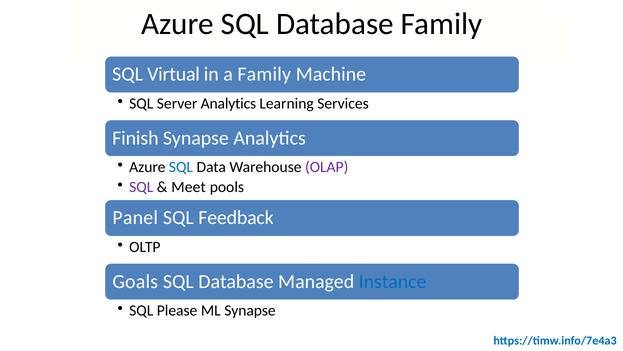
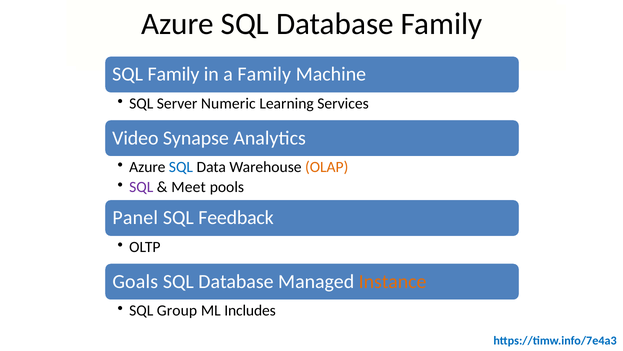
SQL Virtual: Virtual -> Family
Server Analytics: Analytics -> Numeric
Finish: Finish -> Video
OLAP colour: purple -> orange
Instance colour: blue -> orange
Please: Please -> Group
ML Synapse: Synapse -> Includes
